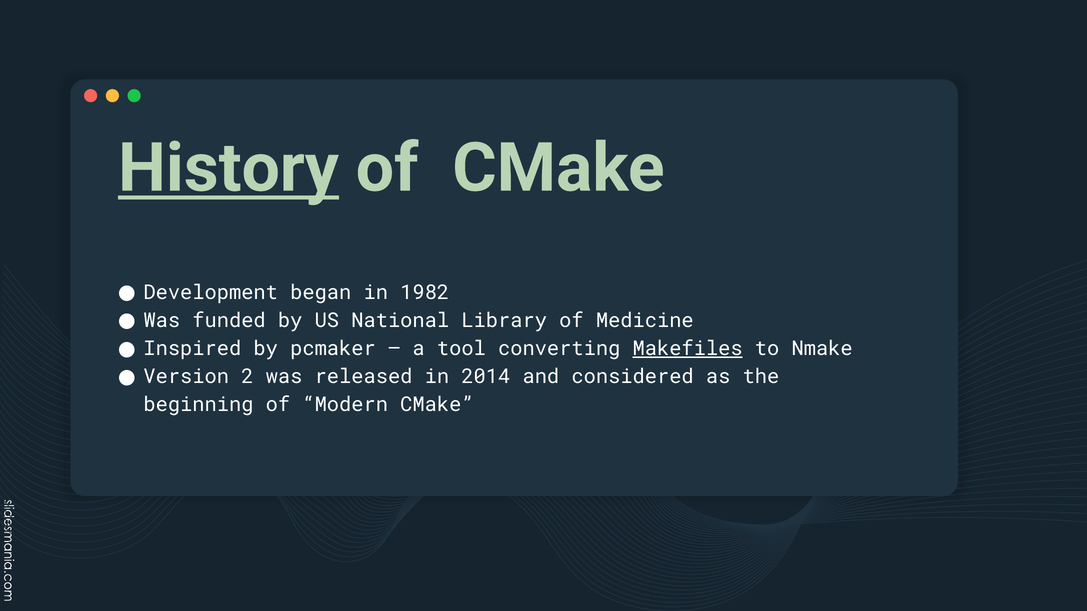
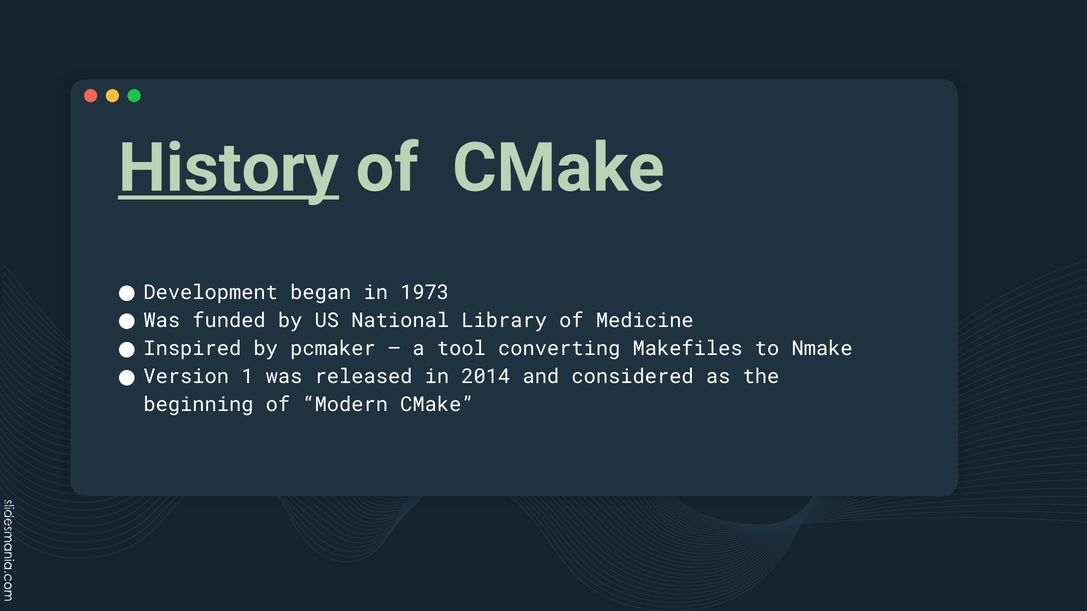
1982: 1982 -> 1973
Makefiles underline: present -> none
2: 2 -> 1
